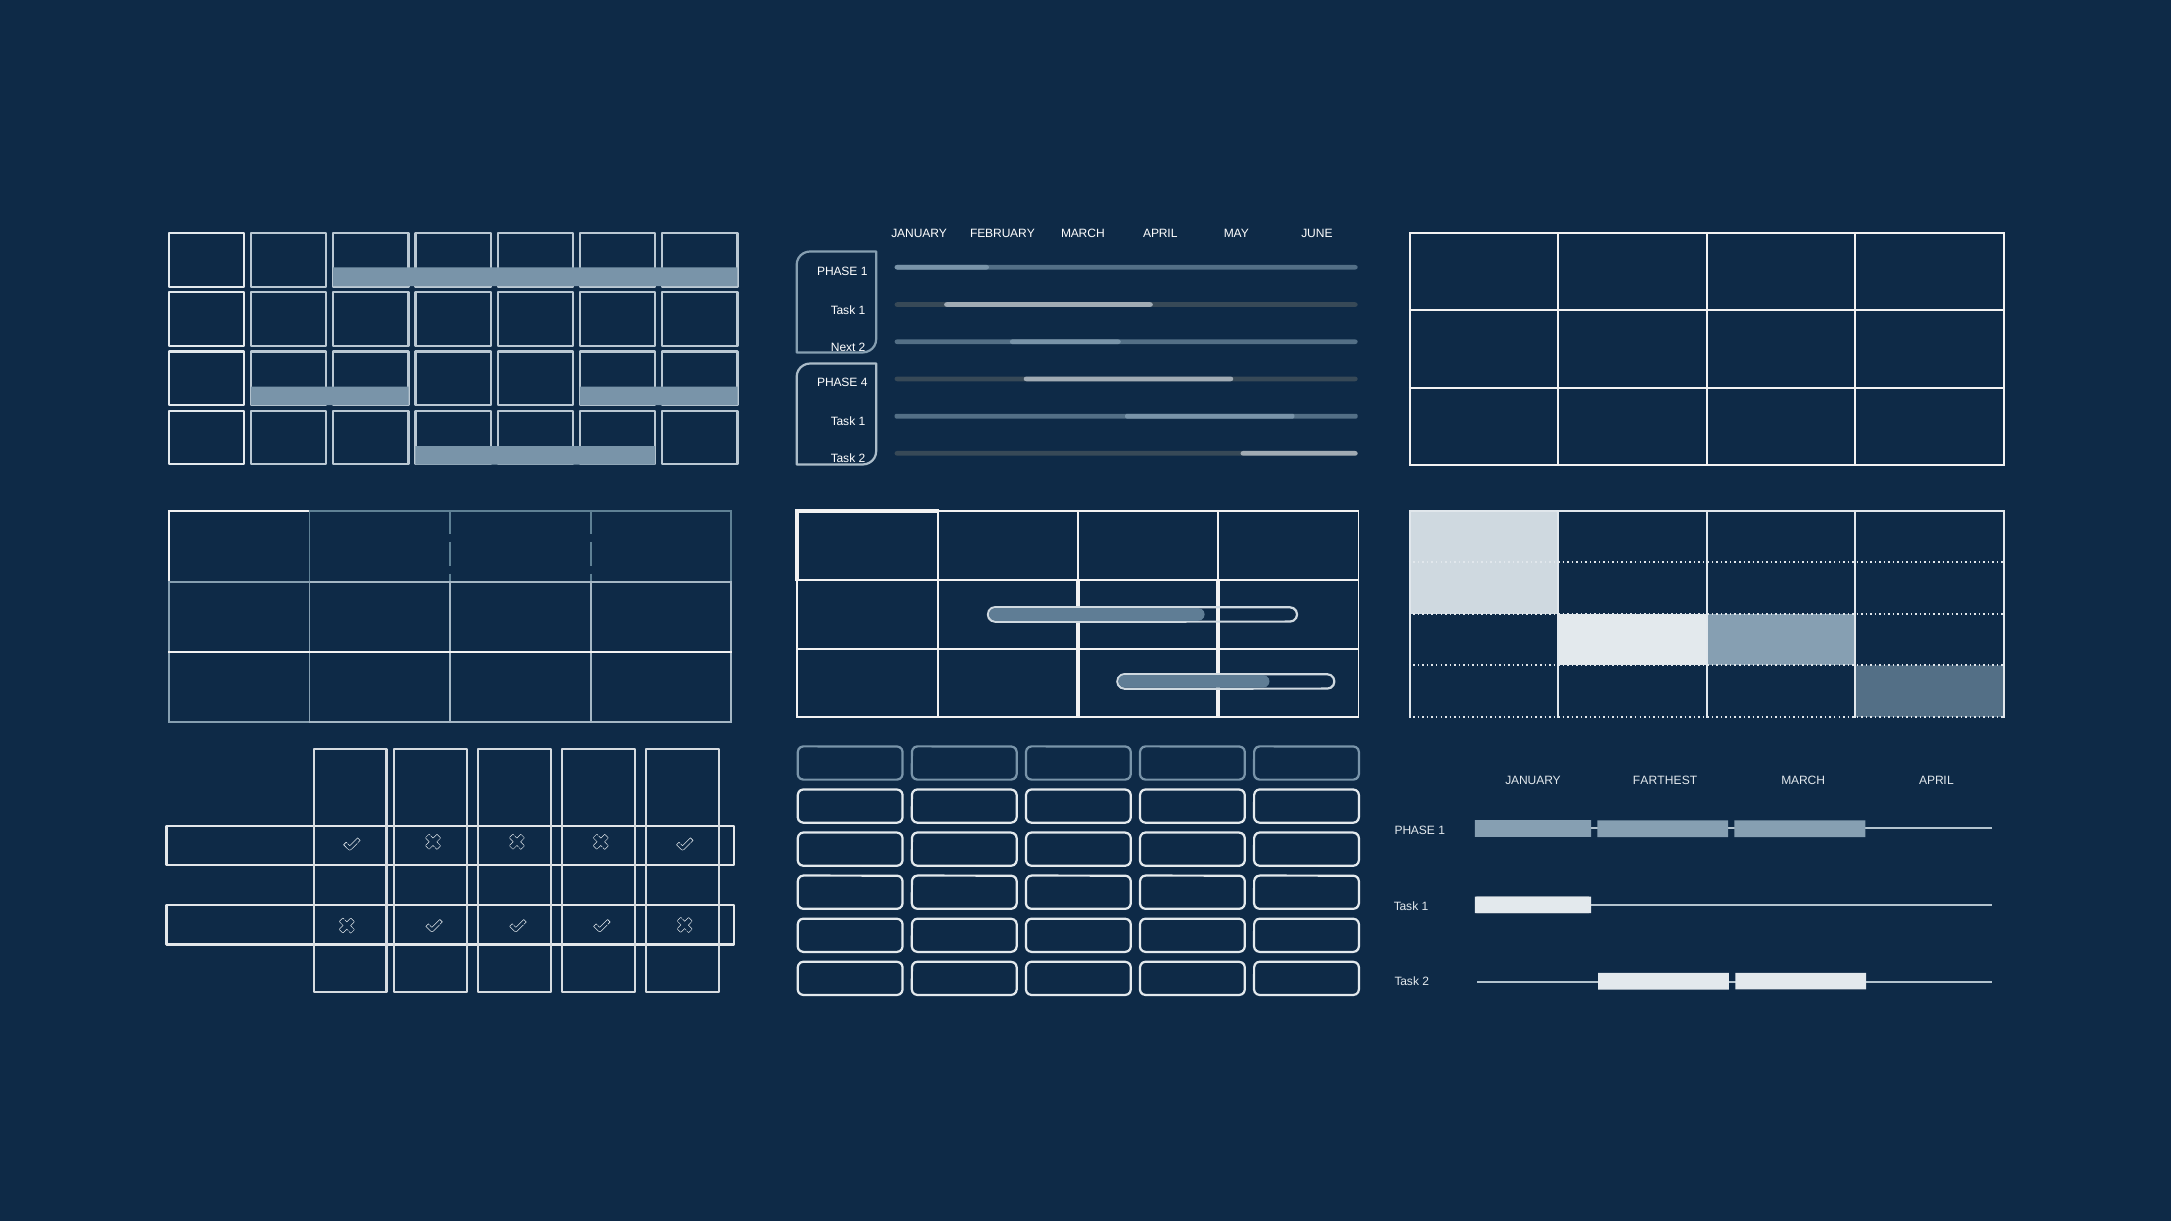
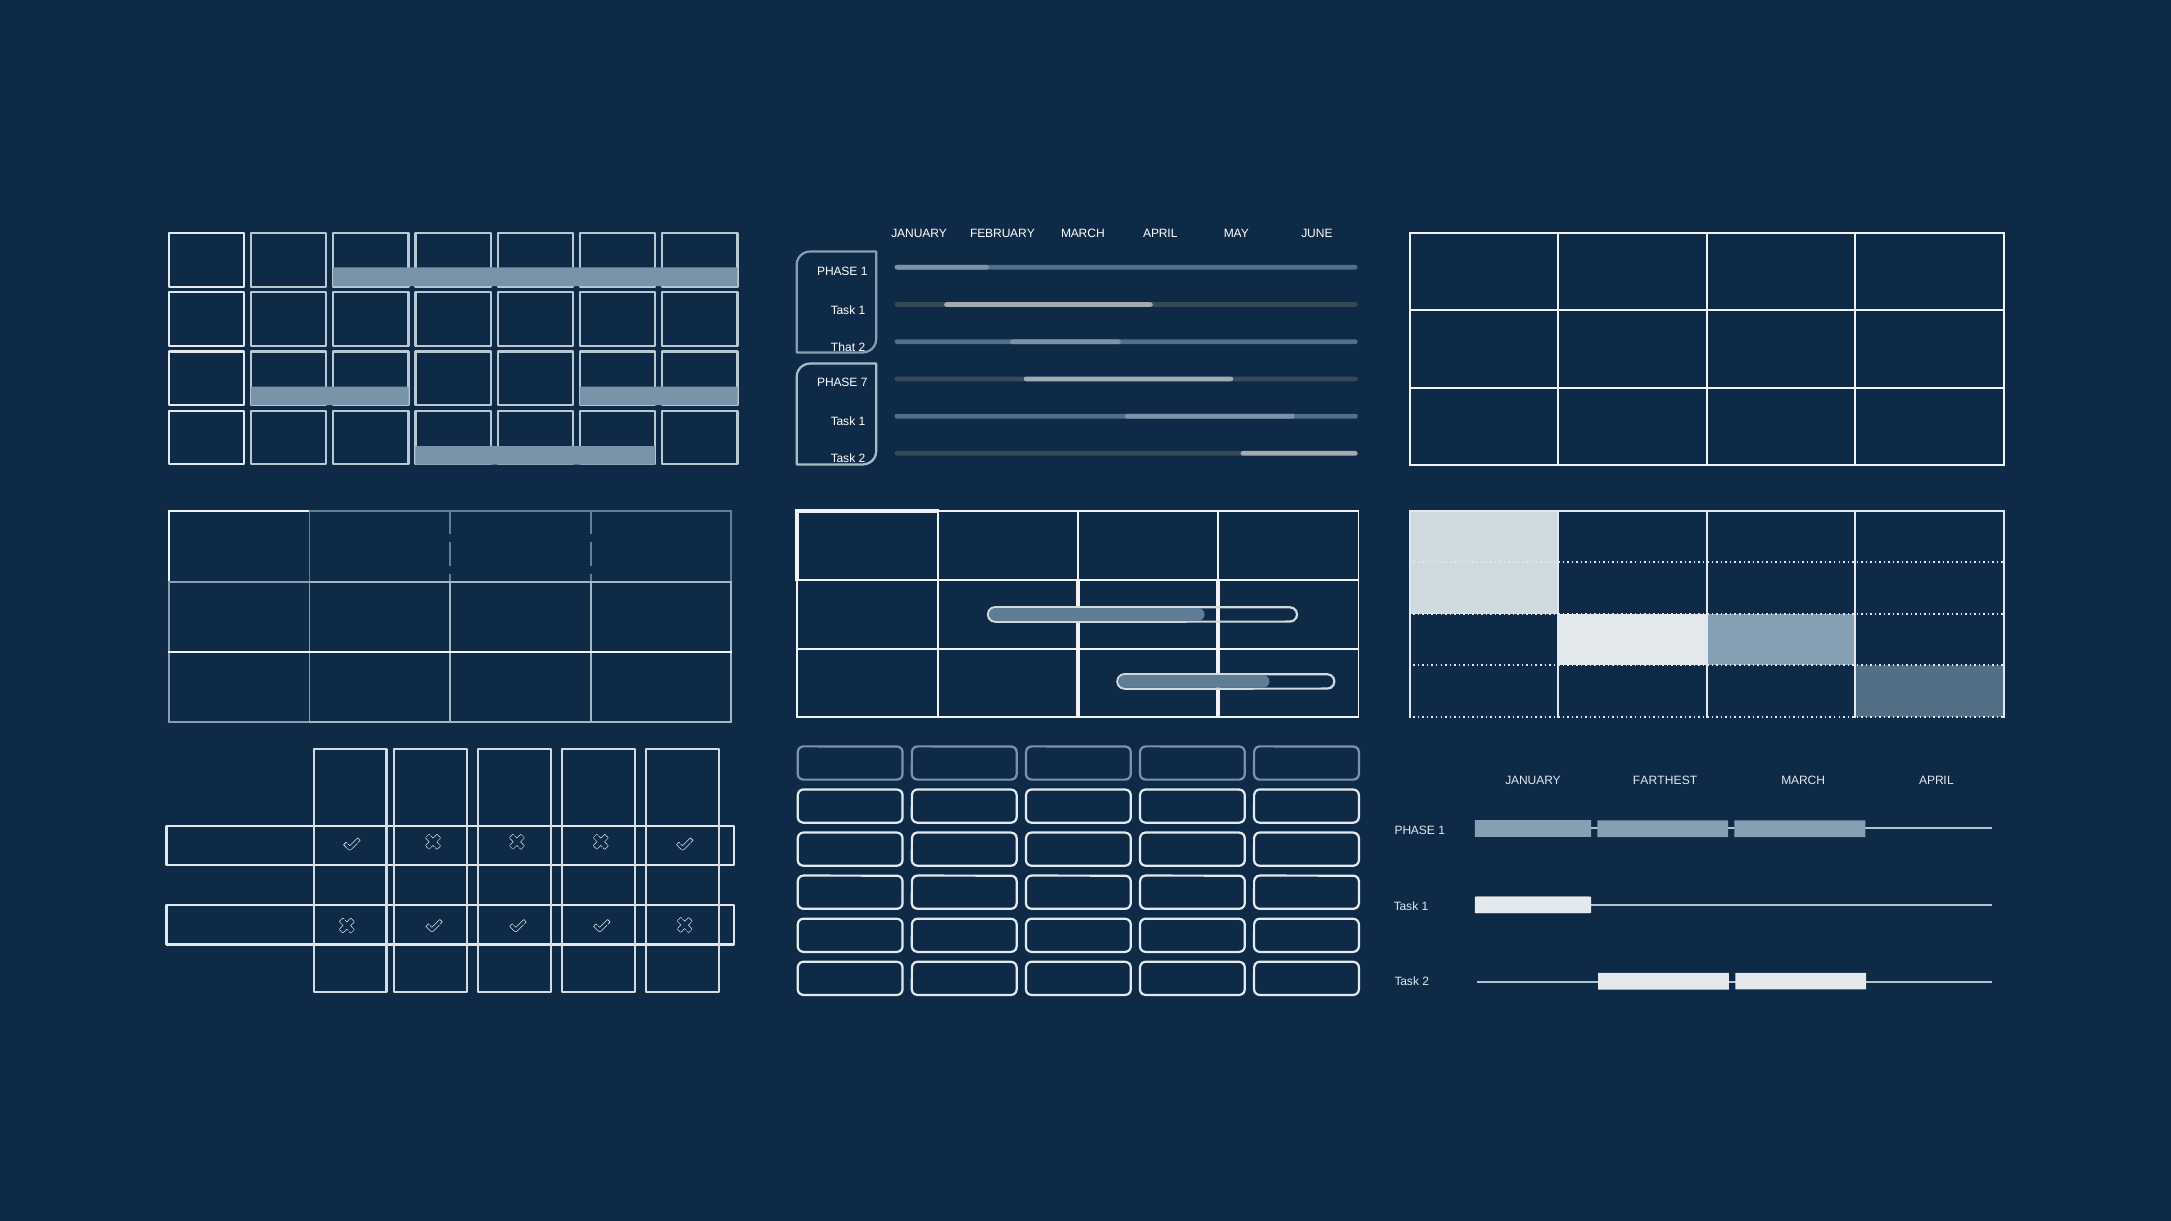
Next: Next -> That
4: 4 -> 7
